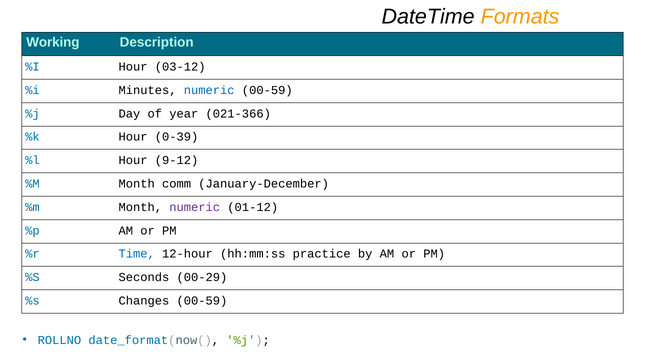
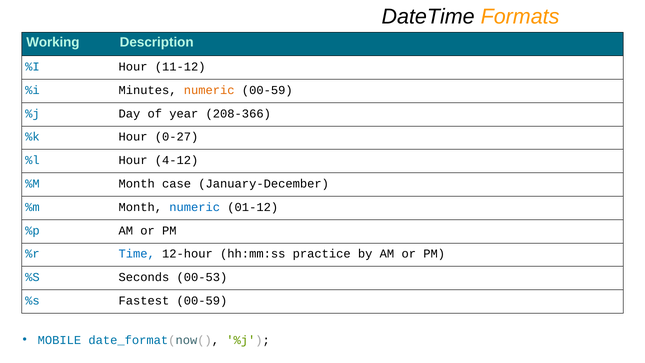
03-12: 03-12 -> 11-12
numeric at (209, 90) colour: blue -> orange
021-366: 021-366 -> 208-366
0-39: 0-39 -> 0-27
9-12: 9-12 -> 4-12
comm: comm -> case
numeric at (195, 207) colour: purple -> blue
00-29: 00-29 -> 00-53
Changes: Changes -> Fastest
ROLLNO: ROLLNO -> MOBILE
